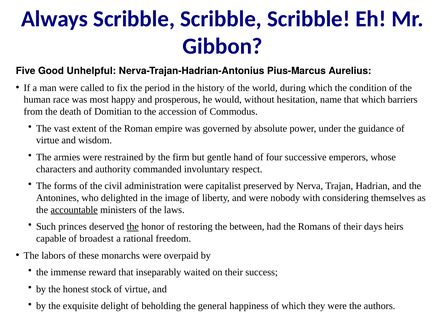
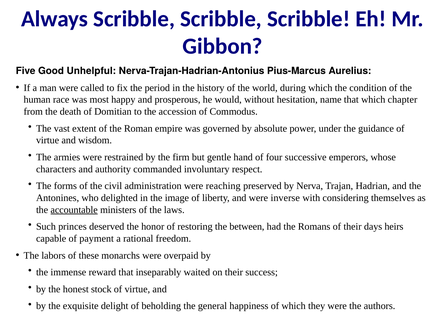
barriers: barriers -> chapter
capitalist: capitalist -> reaching
nobody: nobody -> inverse
the at (133, 226) underline: present -> none
broadest: broadest -> payment
